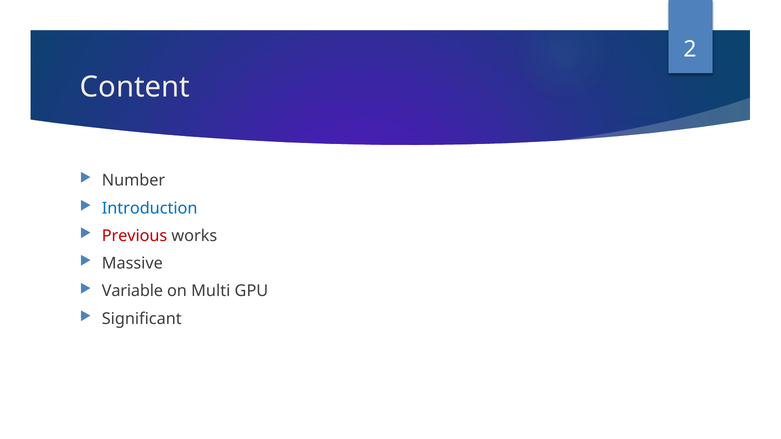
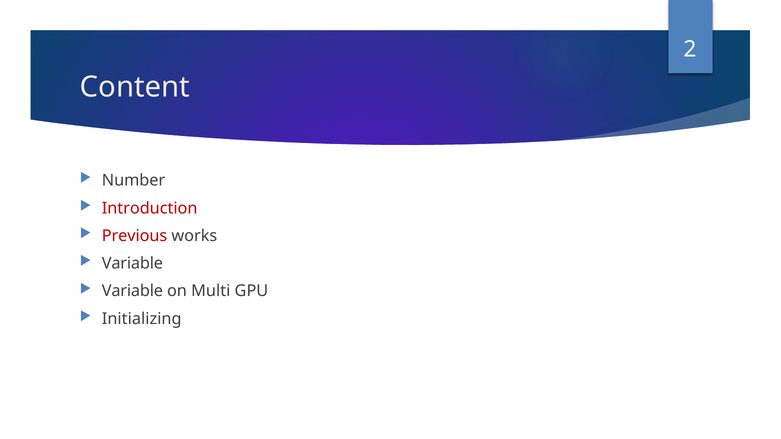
Introduction colour: blue -> red
Massive at (132, 264): Massive -> Variable
Significant: Significant -> Initializing
